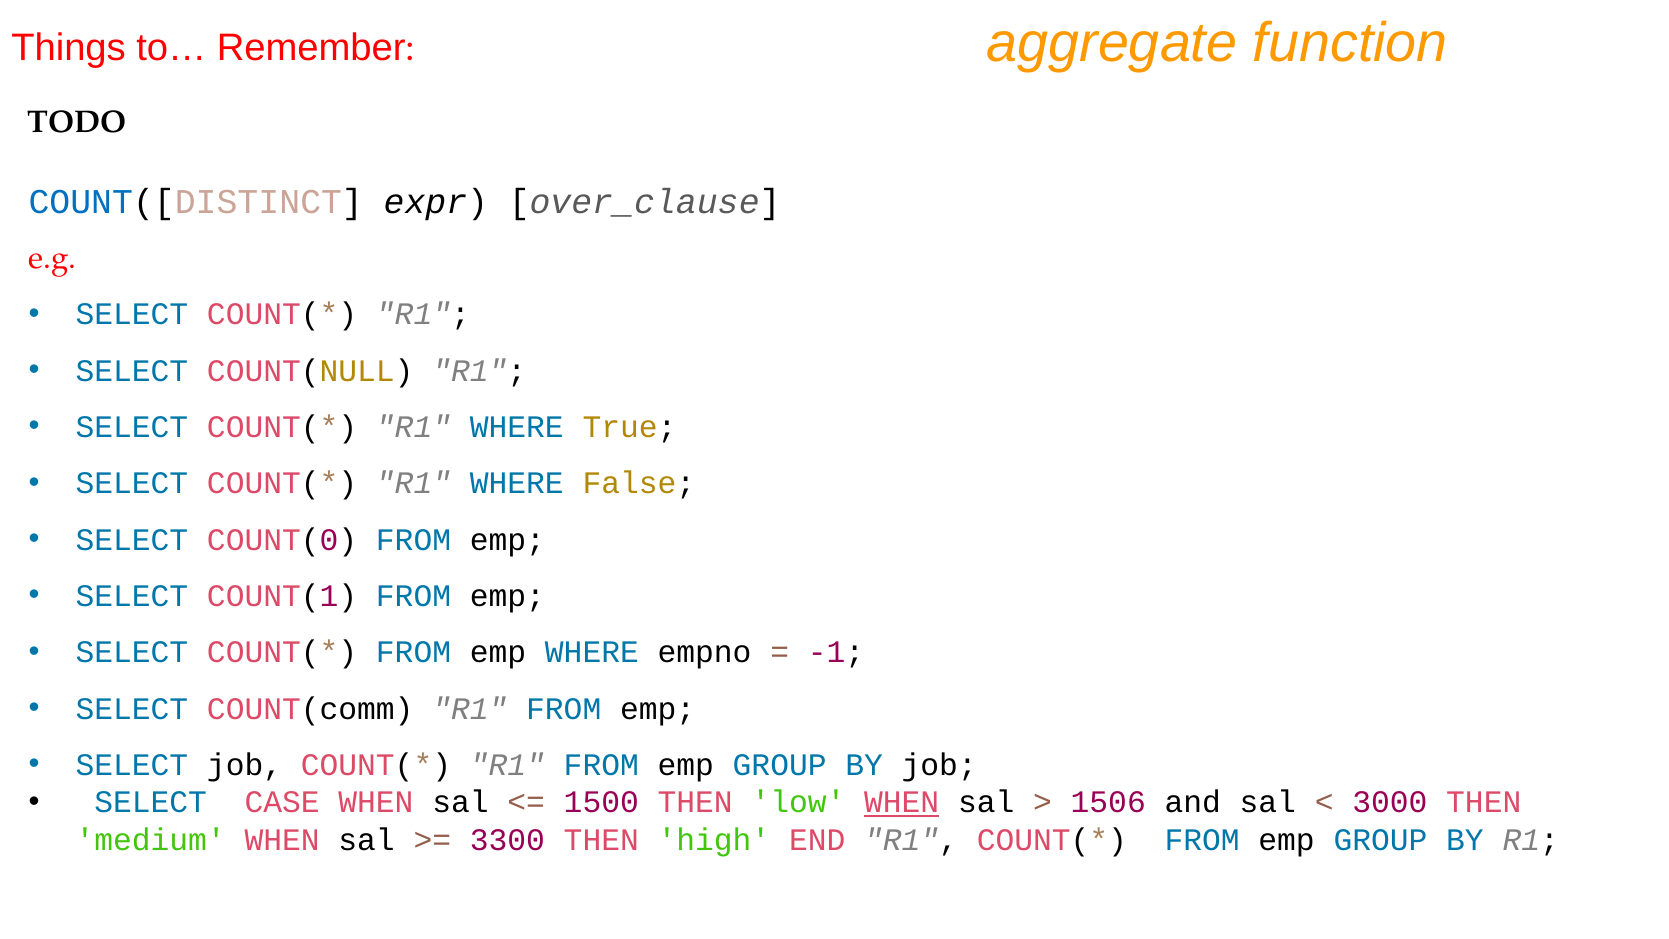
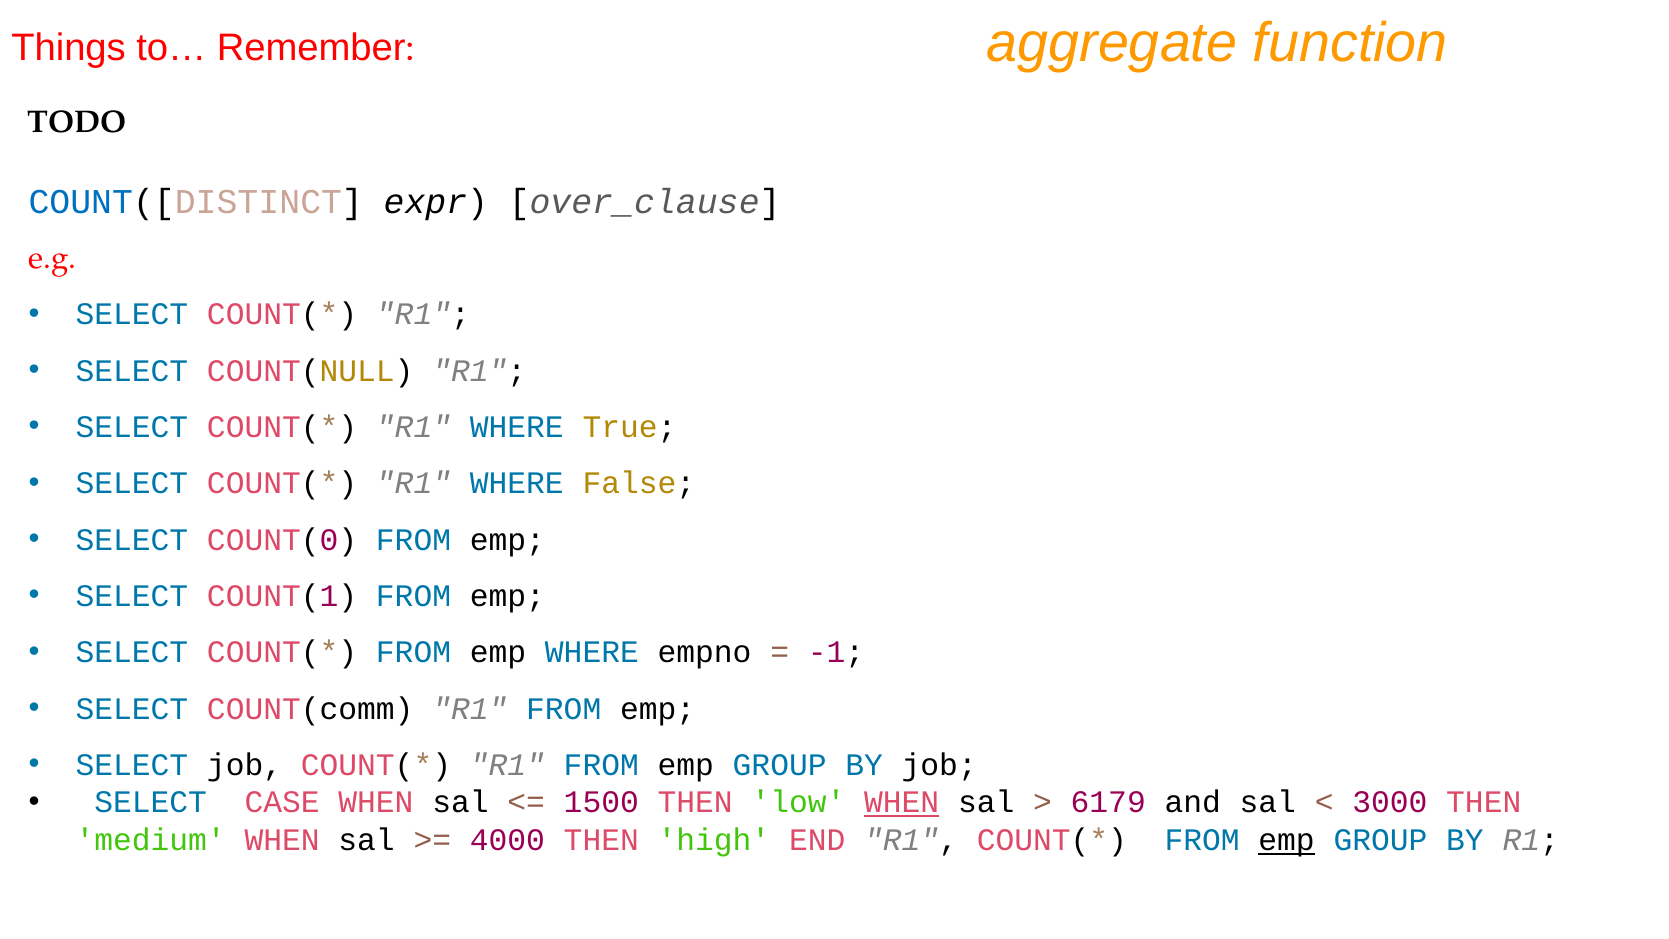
1506: 1506 -> 6179
3300: 3300 -> 4000
emp at (1287, 840) underline: none -> present
